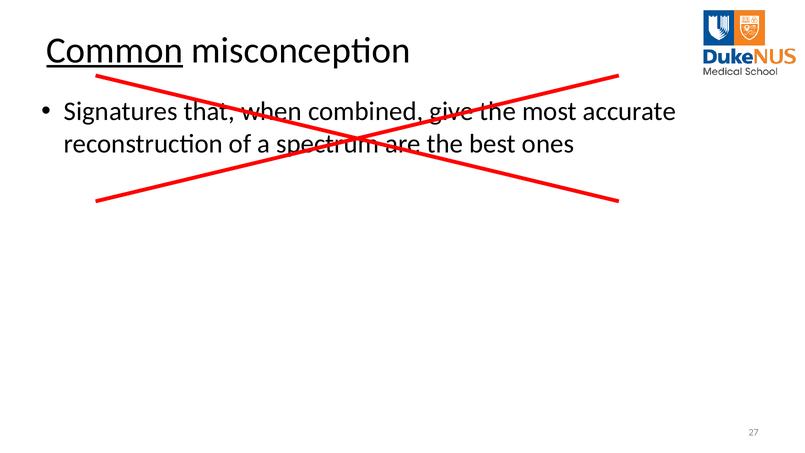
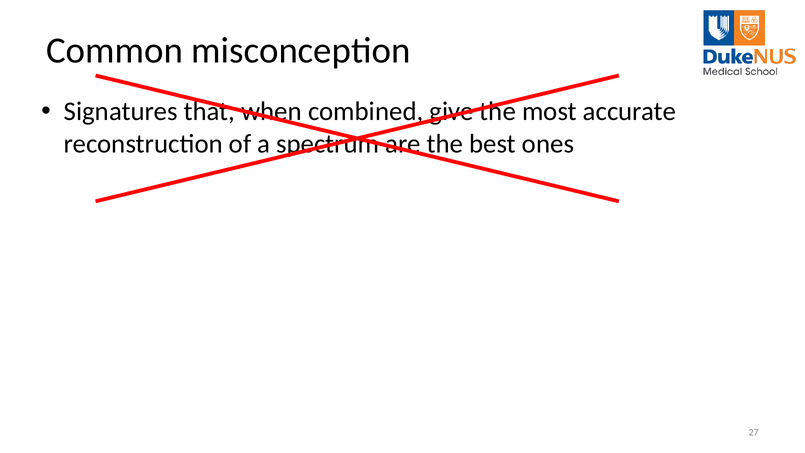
Common underline: present -> none
